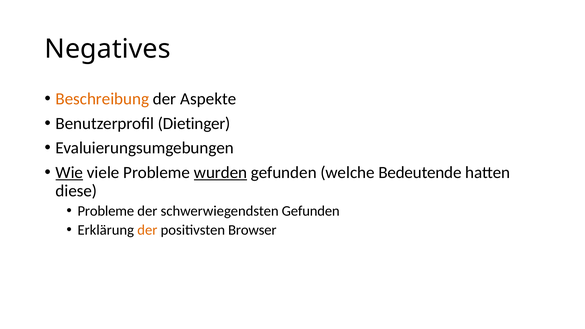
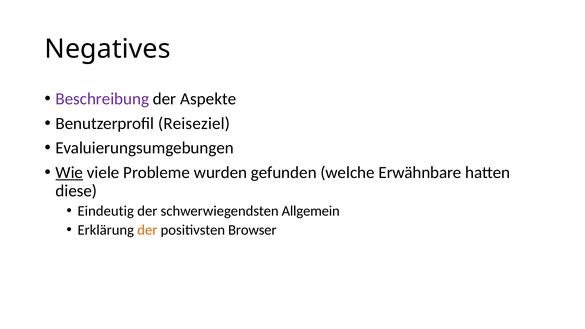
Beschreibung colour: orange -> purple
Dietinger: Dietinger -> Reiseziel
wurden underline: present -> none
Bedeutende: Bedeutende -> Erwähnbare
Probleme at (106, 211): Probleme -> Eindeutig
schwerwiegendsten Gefunden: Gefunden -> Allgemein
